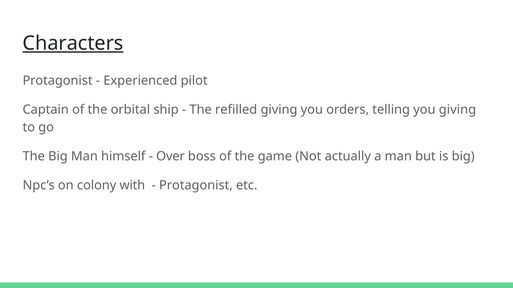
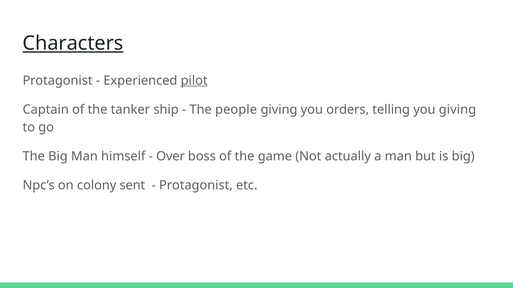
pilot underline: none -> present
orbital: orbital -> tanker
refilled: refilled -> people
with: with -> sent
